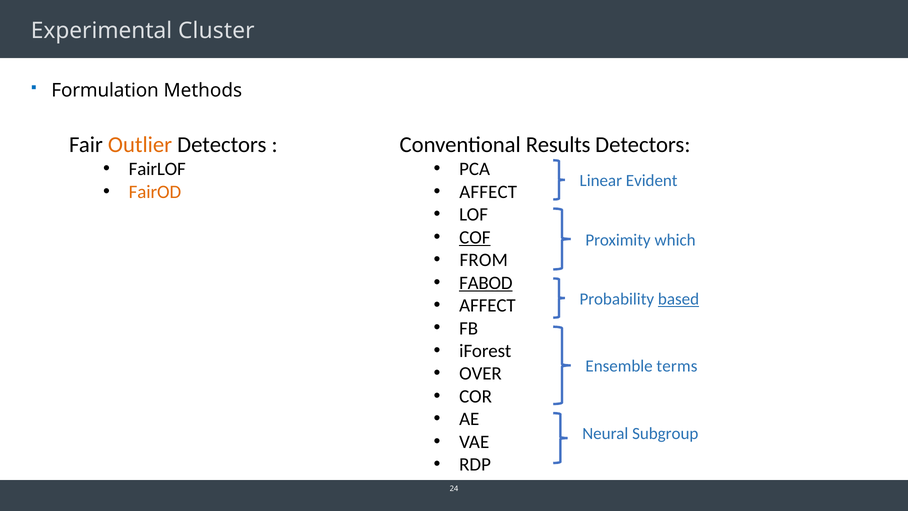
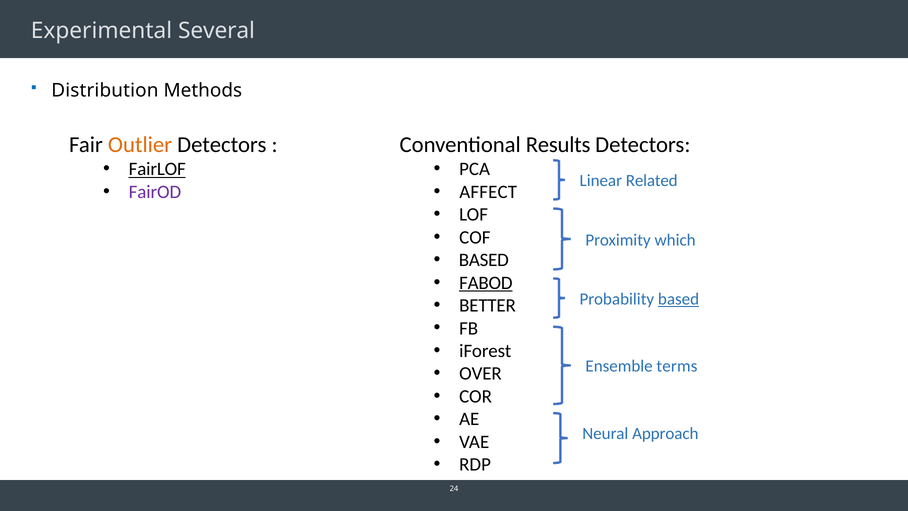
Cluster: Cluster -> Several
Formulation: Formulation -> Distribution
FairLOF underline: none -> present
Evident: Evident -> Related
FairOD colour: orange -> purple
COF underline: present -> none
FROM at (484, 260): FROM -> BASED
AFFECT at (487, 305): AFFECT -> BETTER
Subgroup: Subgroup -> Approach
